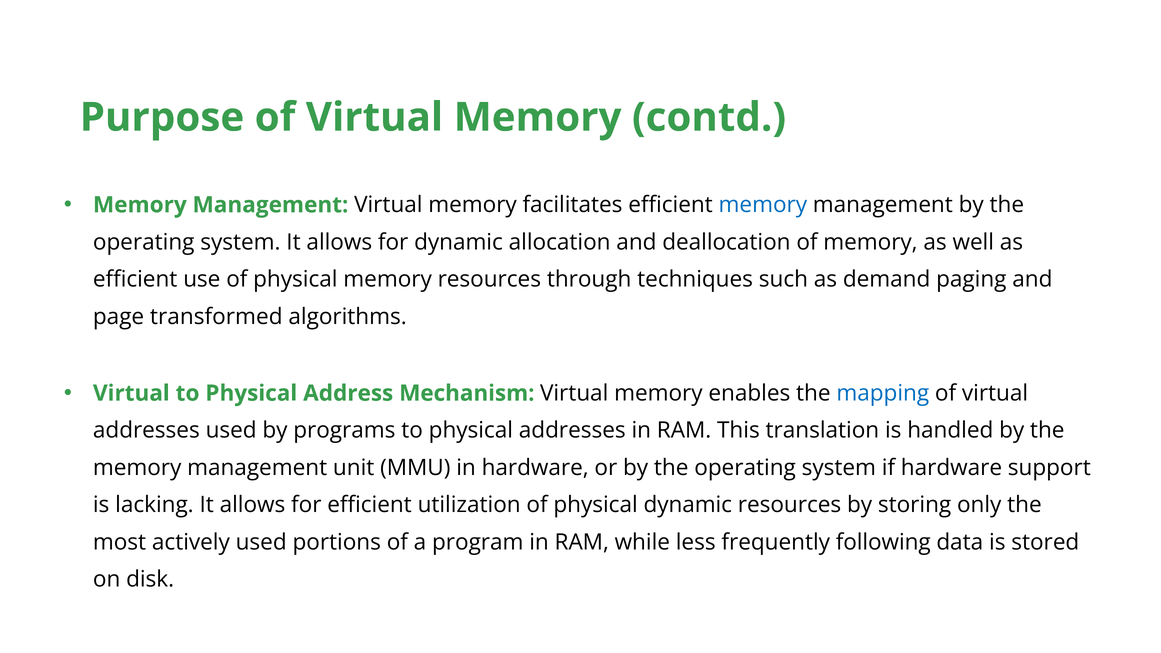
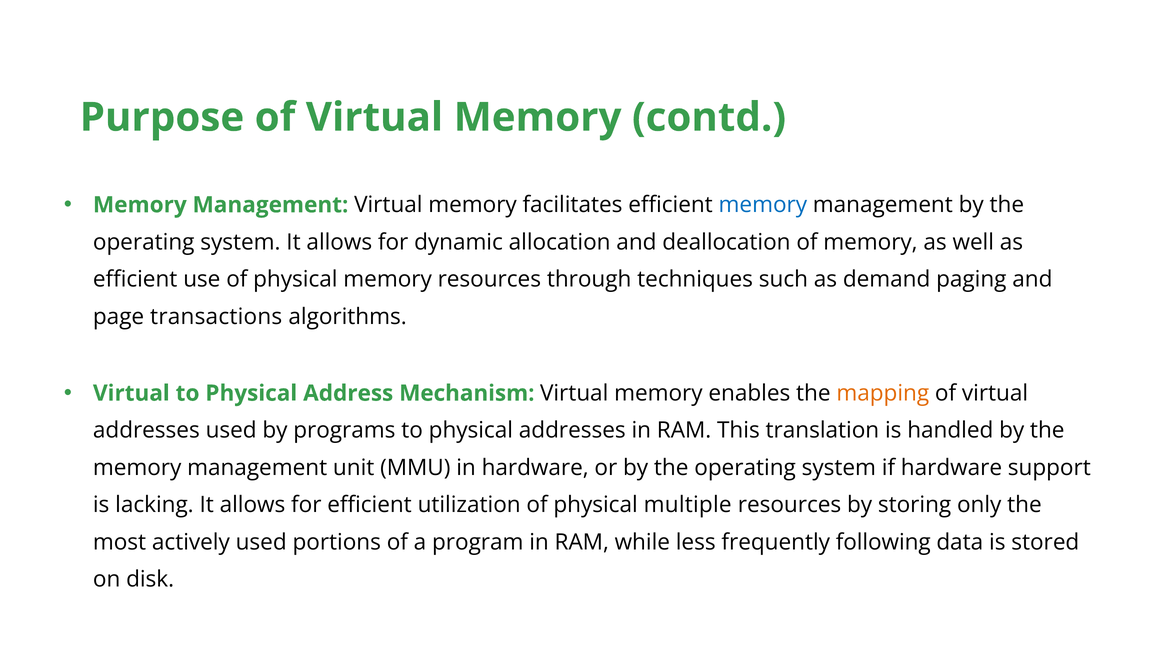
transformed: transformed -> transactions
mapping colour: blue -> orange
physical dynamic: dynamic -> multiple
